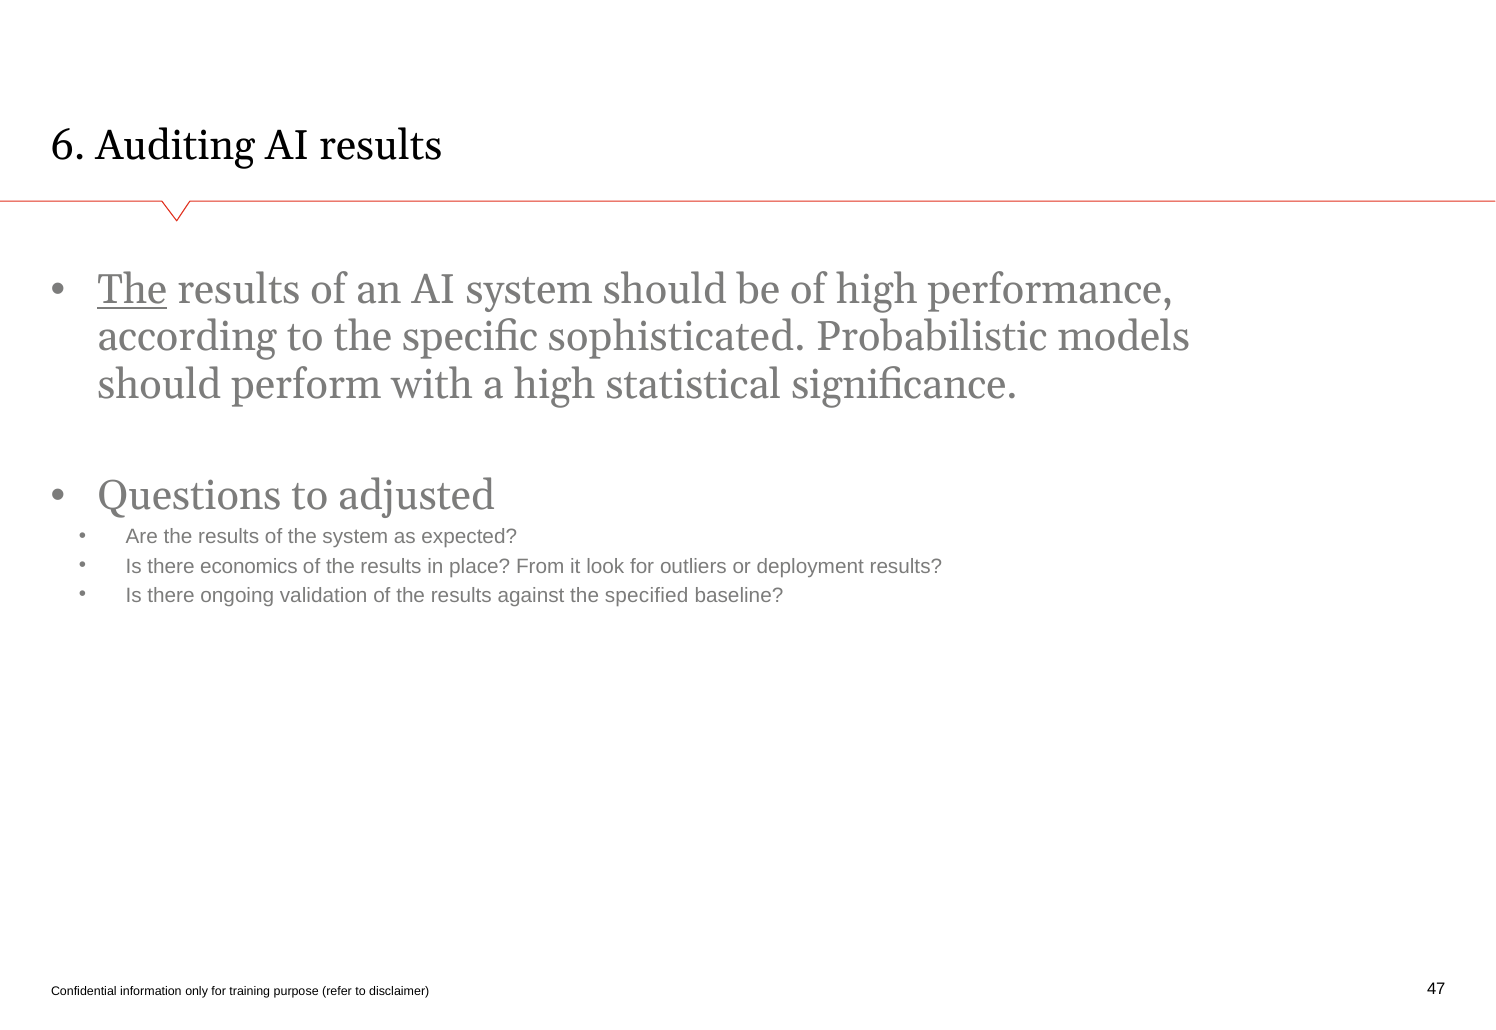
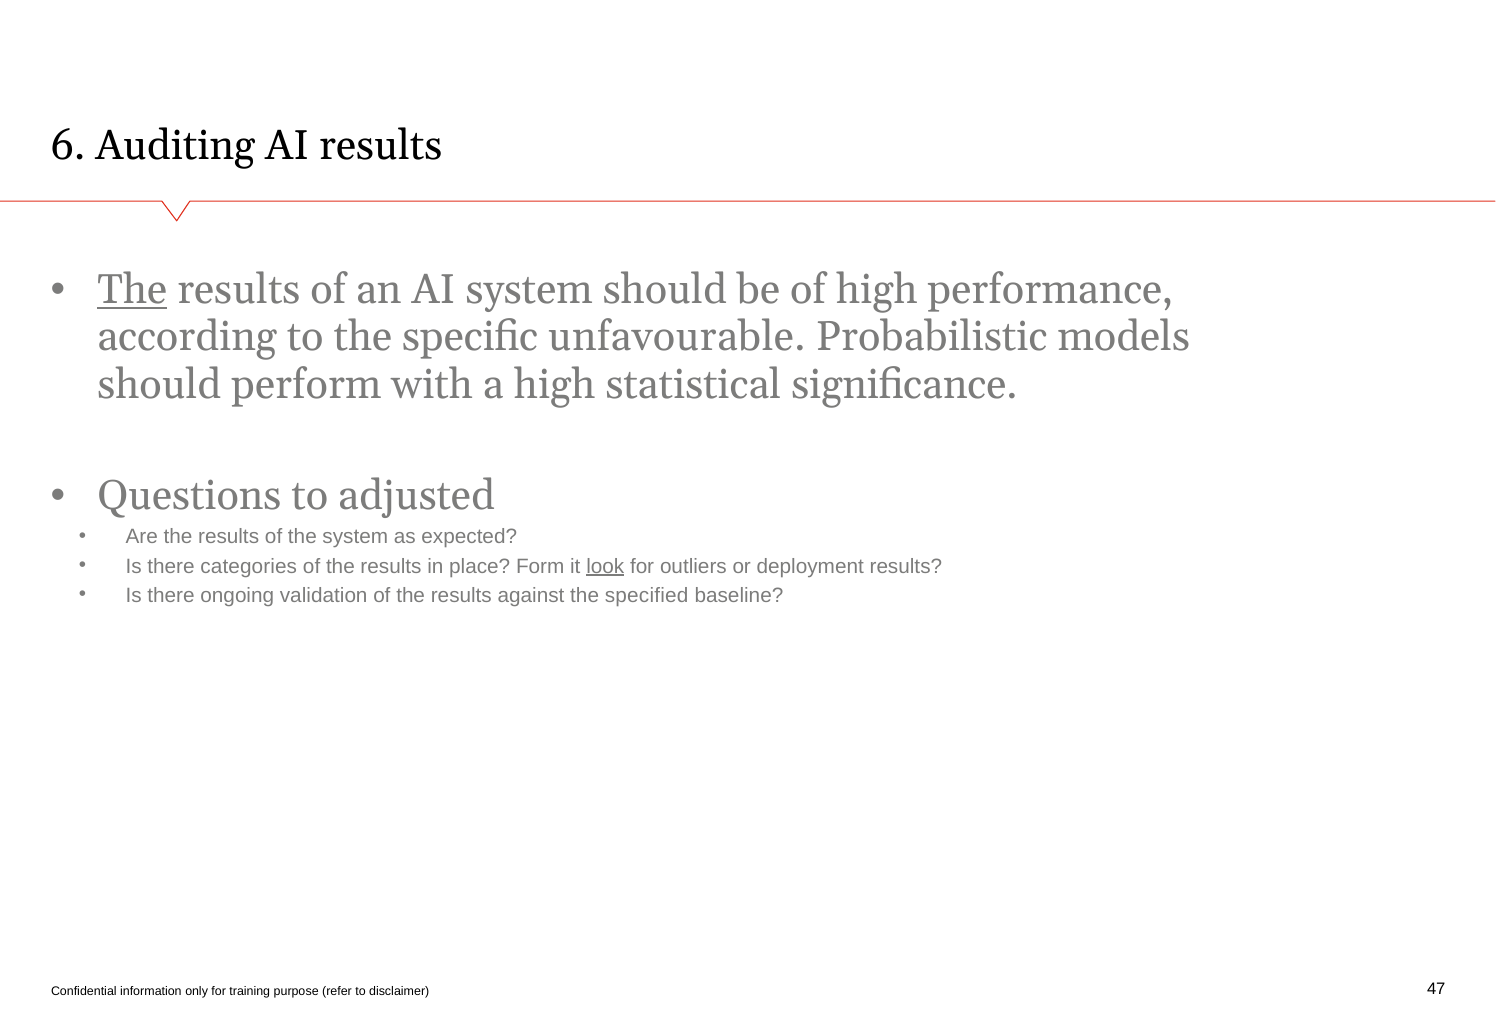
sophisticated: sophisticated -> unfavourable
economics: economics -> categories
From: From -> Form
look underline: none -> present
